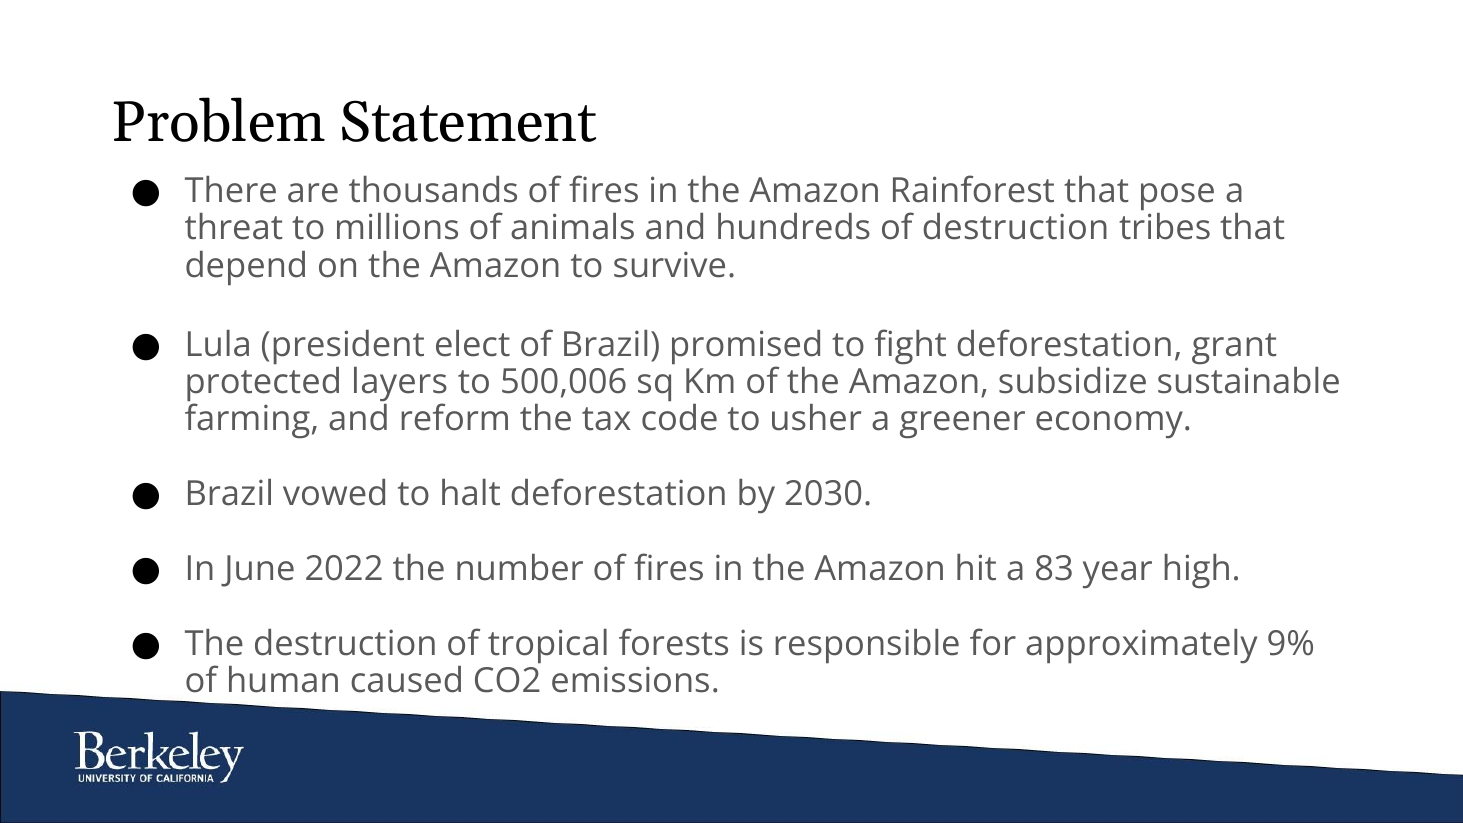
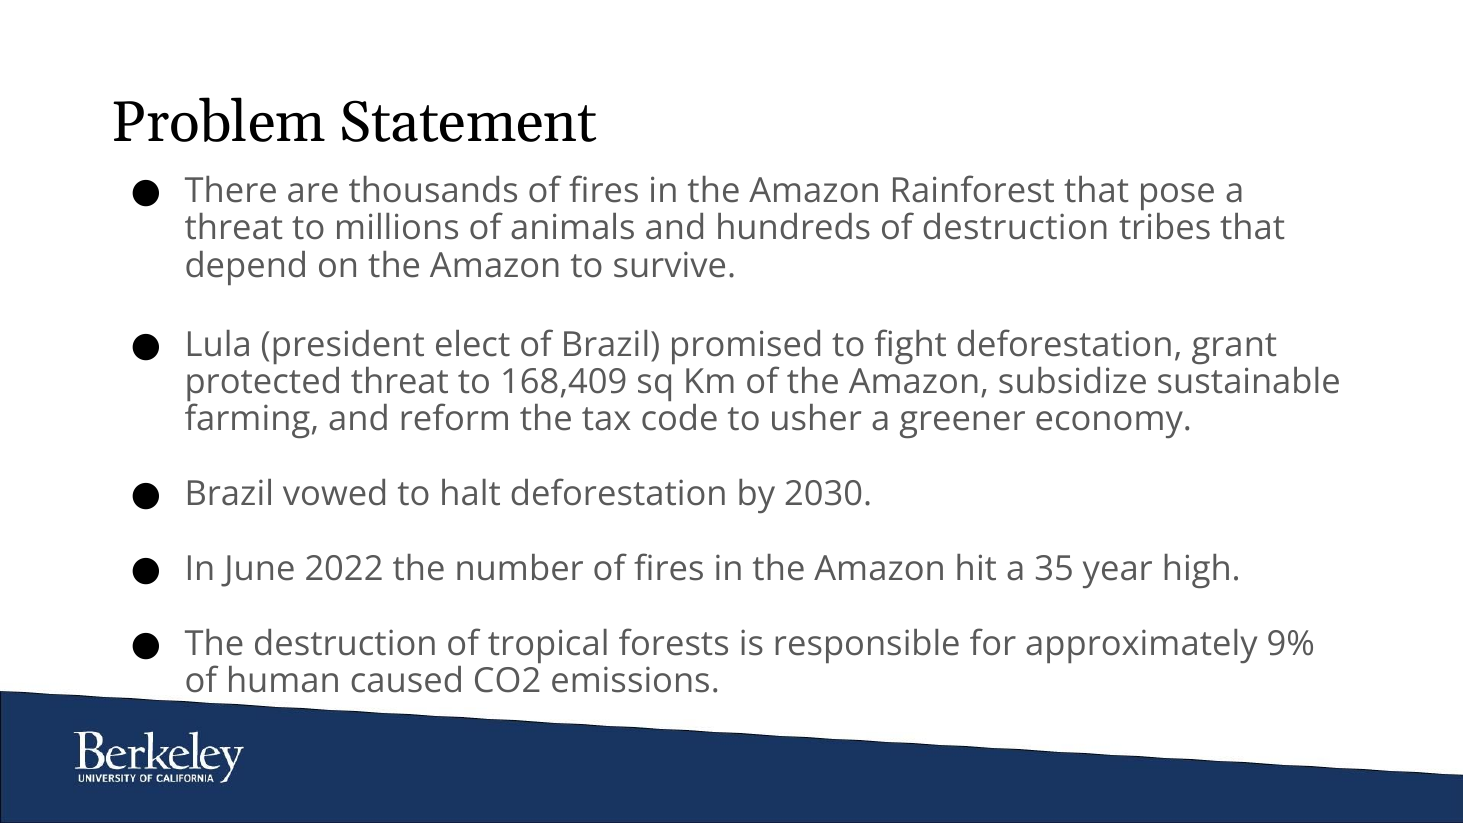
protected layers: layers -> threat
500,006: 500,006 -> 168,409
83: 83 -> 35
